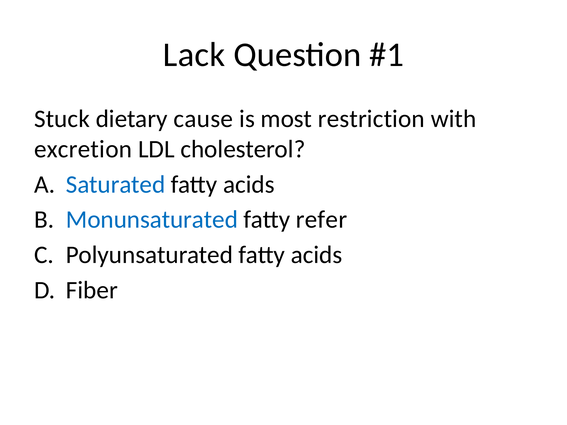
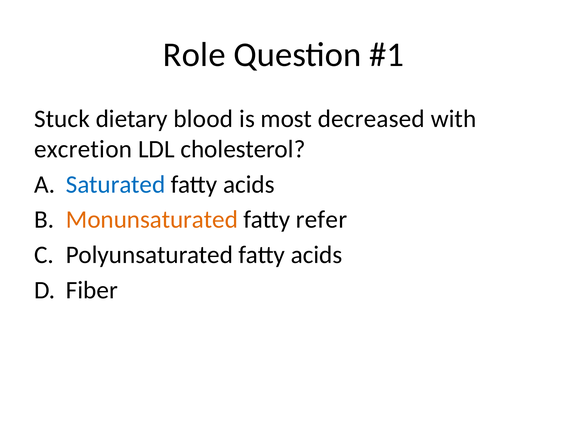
Lack: Lack -> Role
cause: cause -> blood
restriction: restriction -> decreased
Monunsaturated colour: blue -> orange
